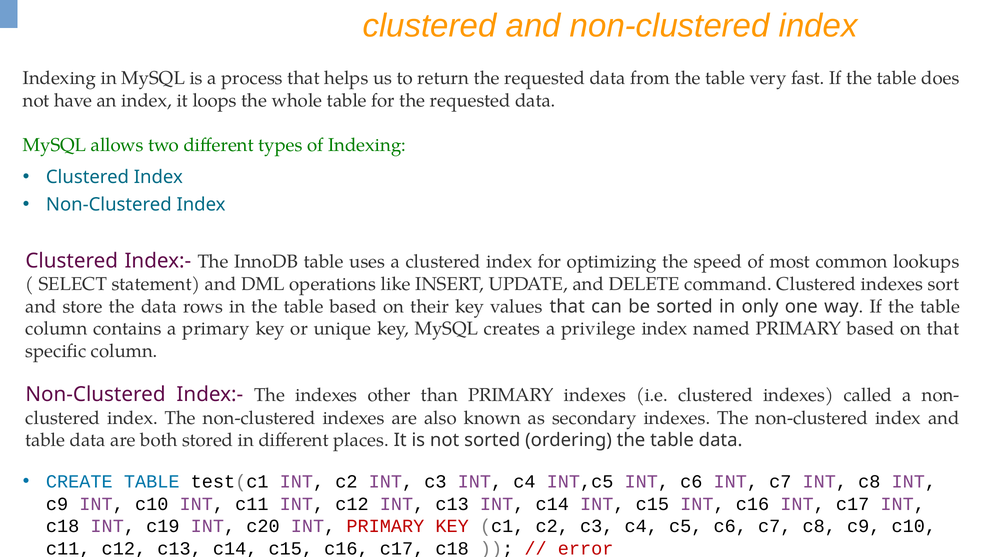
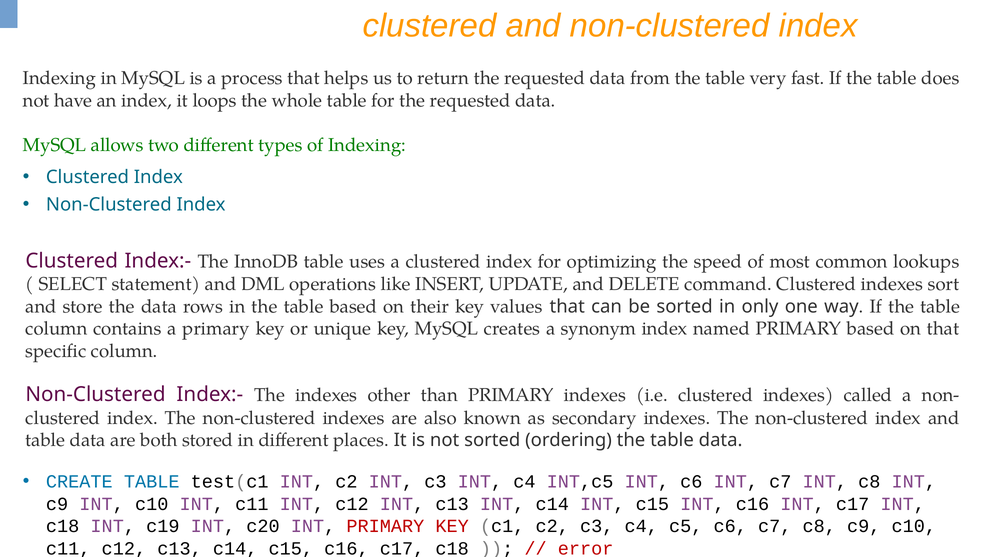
privilege: privilege -> synonym
